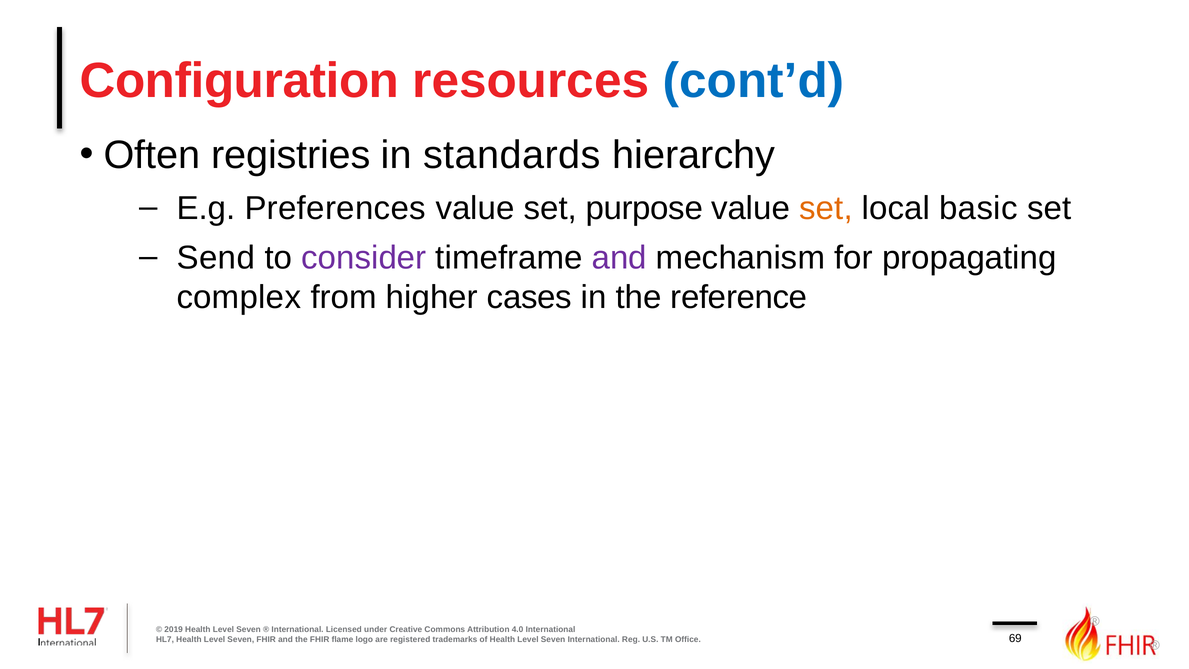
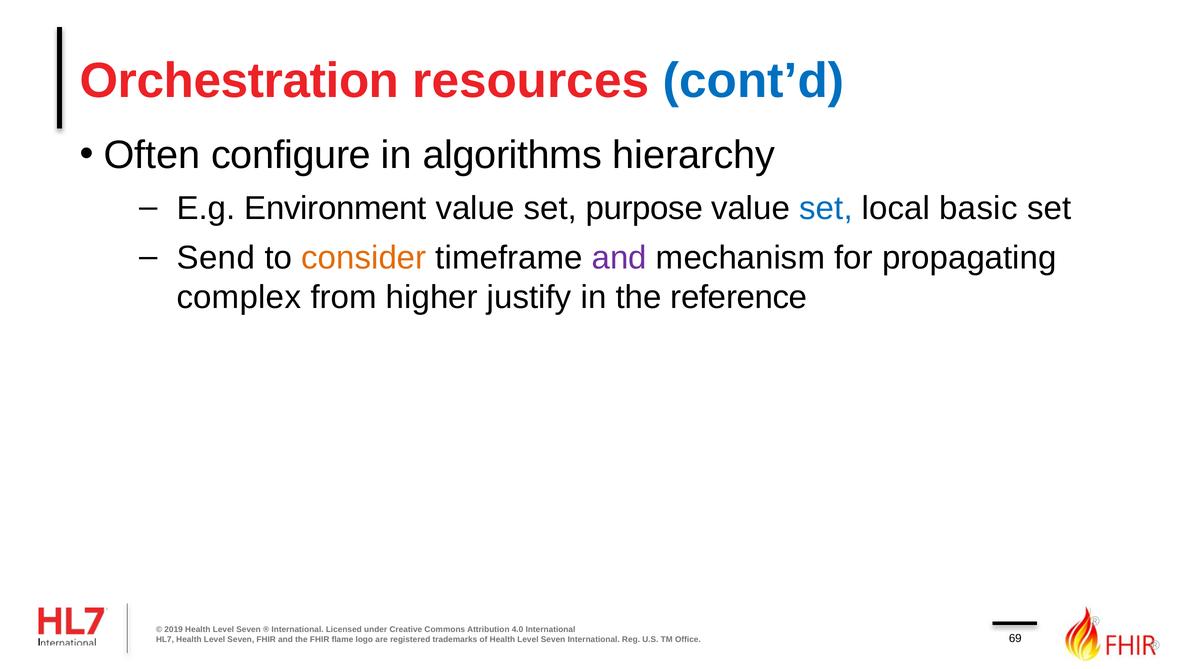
Configuration: Configuration -> Orchestration
registries: registries -> configure
standards: standards -> algorithms
Preferences: Preferences -> Environment
set at (826, 208) colour: orange -> blue
consider colour: purple -> orange
cases: cases -> justify
